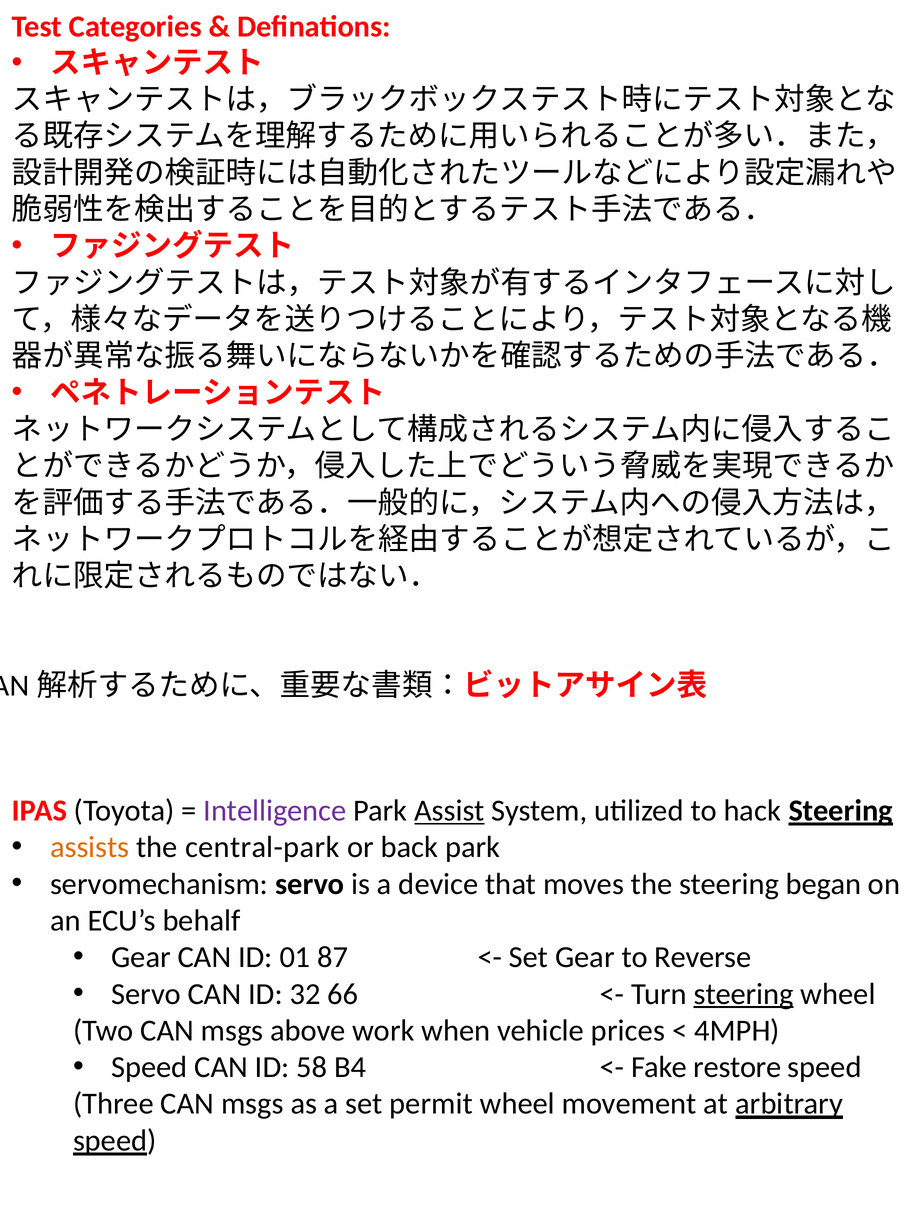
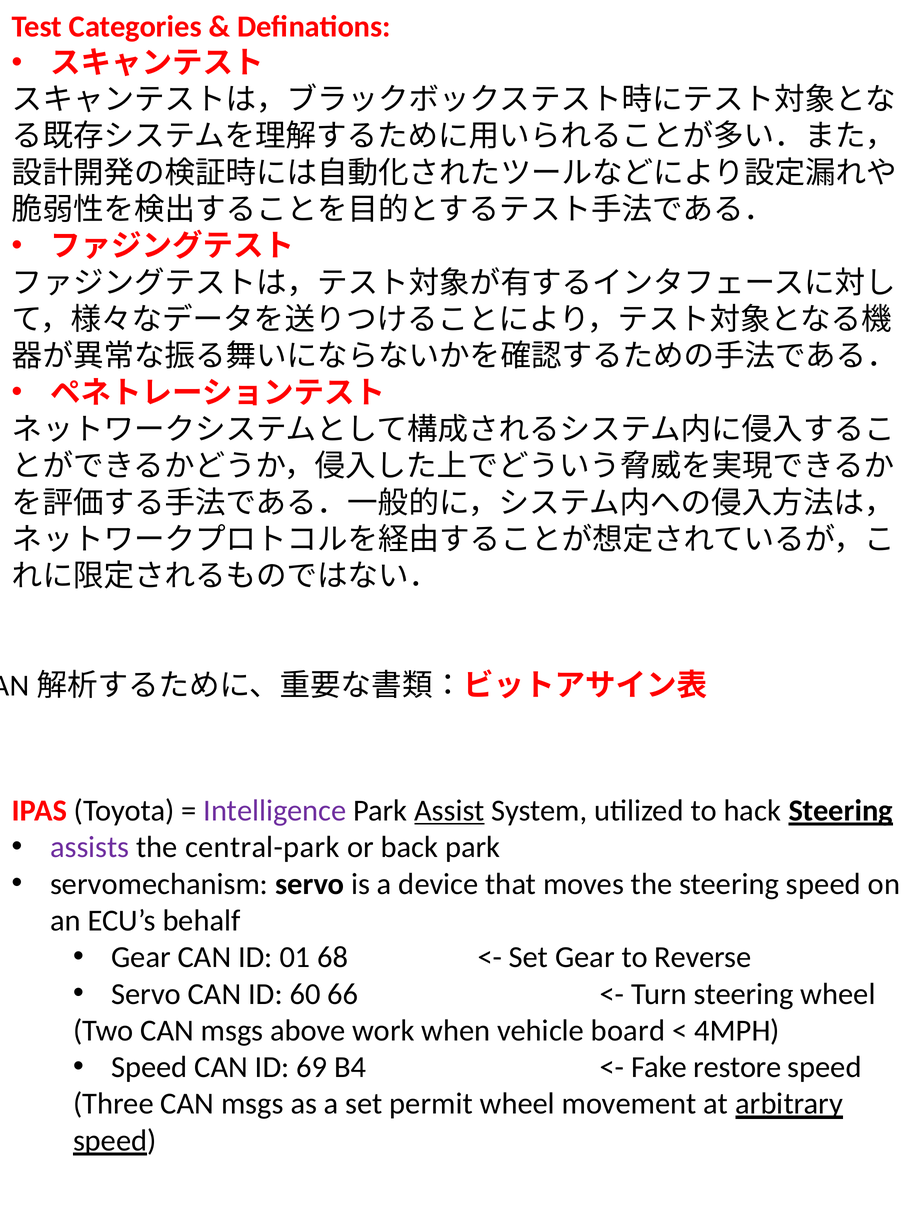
assists colour: orange -> purple
steering began: began -> speed
87: 87 -> 68
32: 32 -> 60
steering at (744, 993) underline: present -> none
prices: prices -> board
58: 58 -> 69
